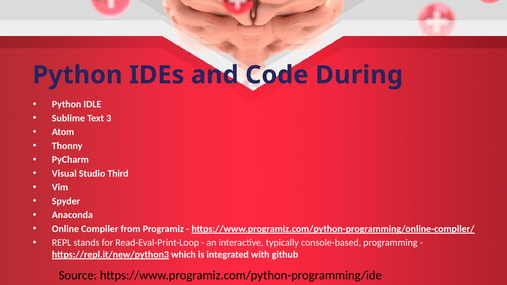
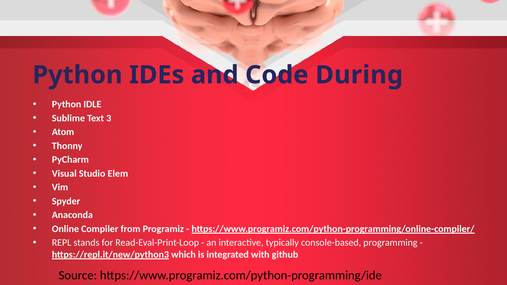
Third: Third -> Elem
